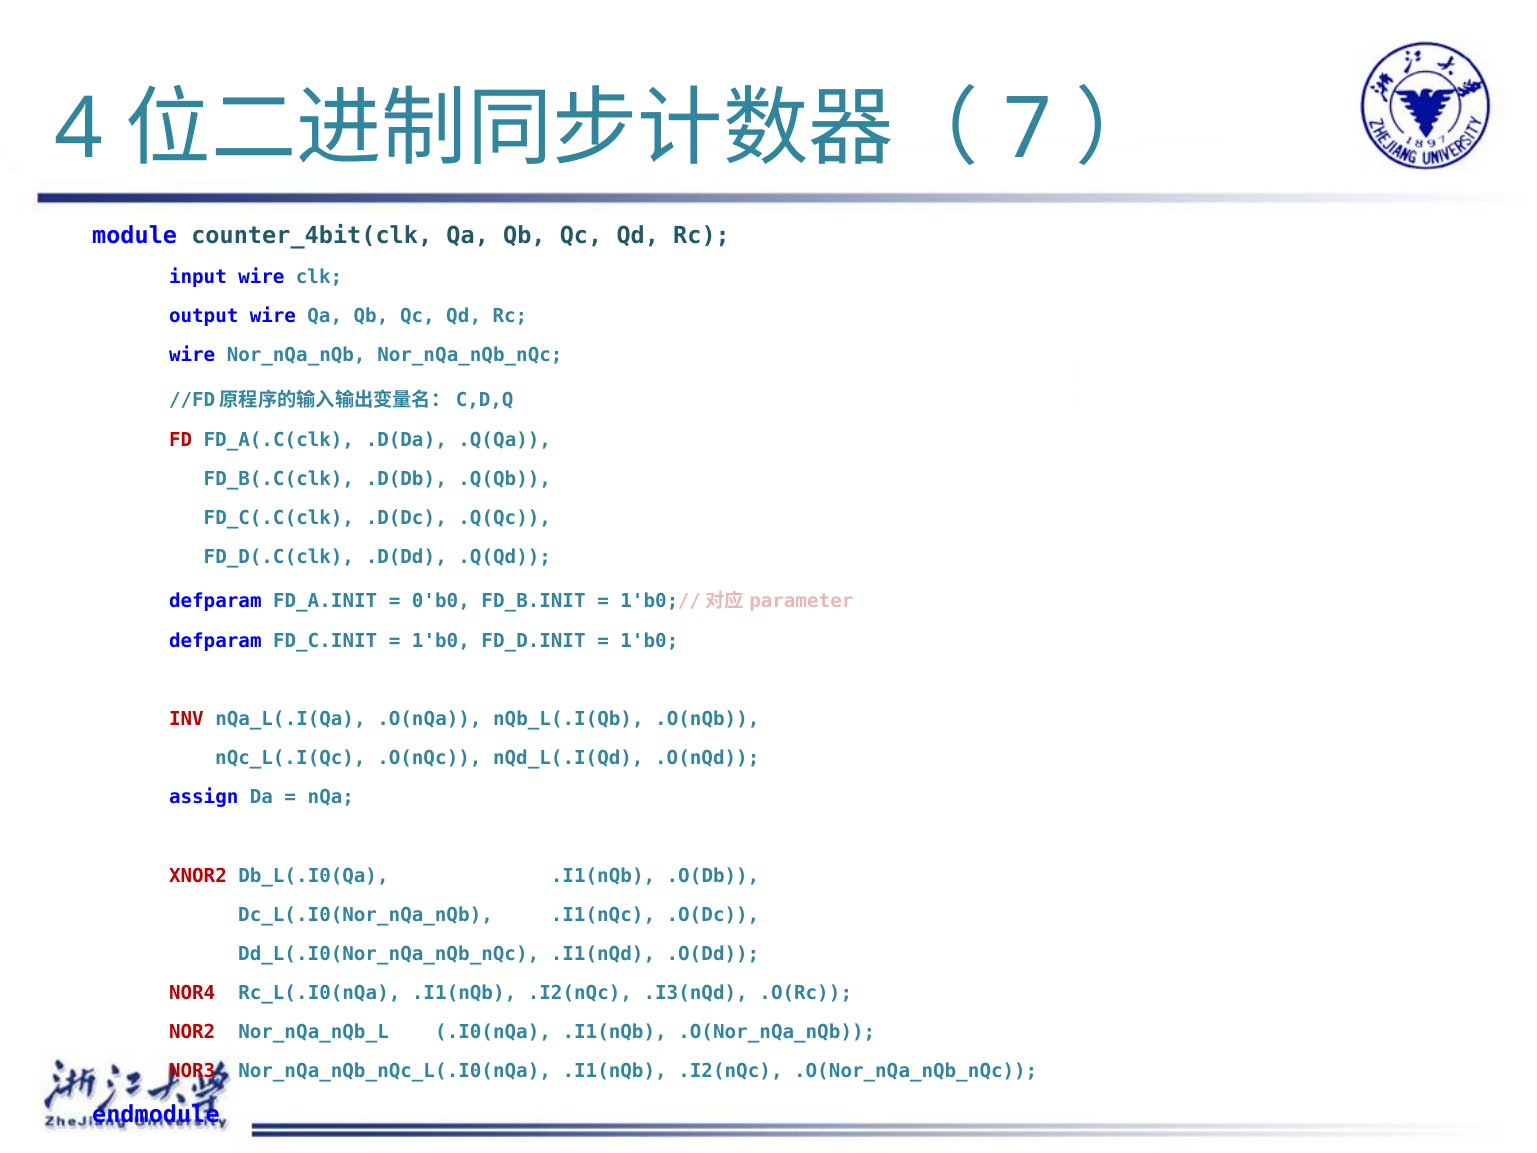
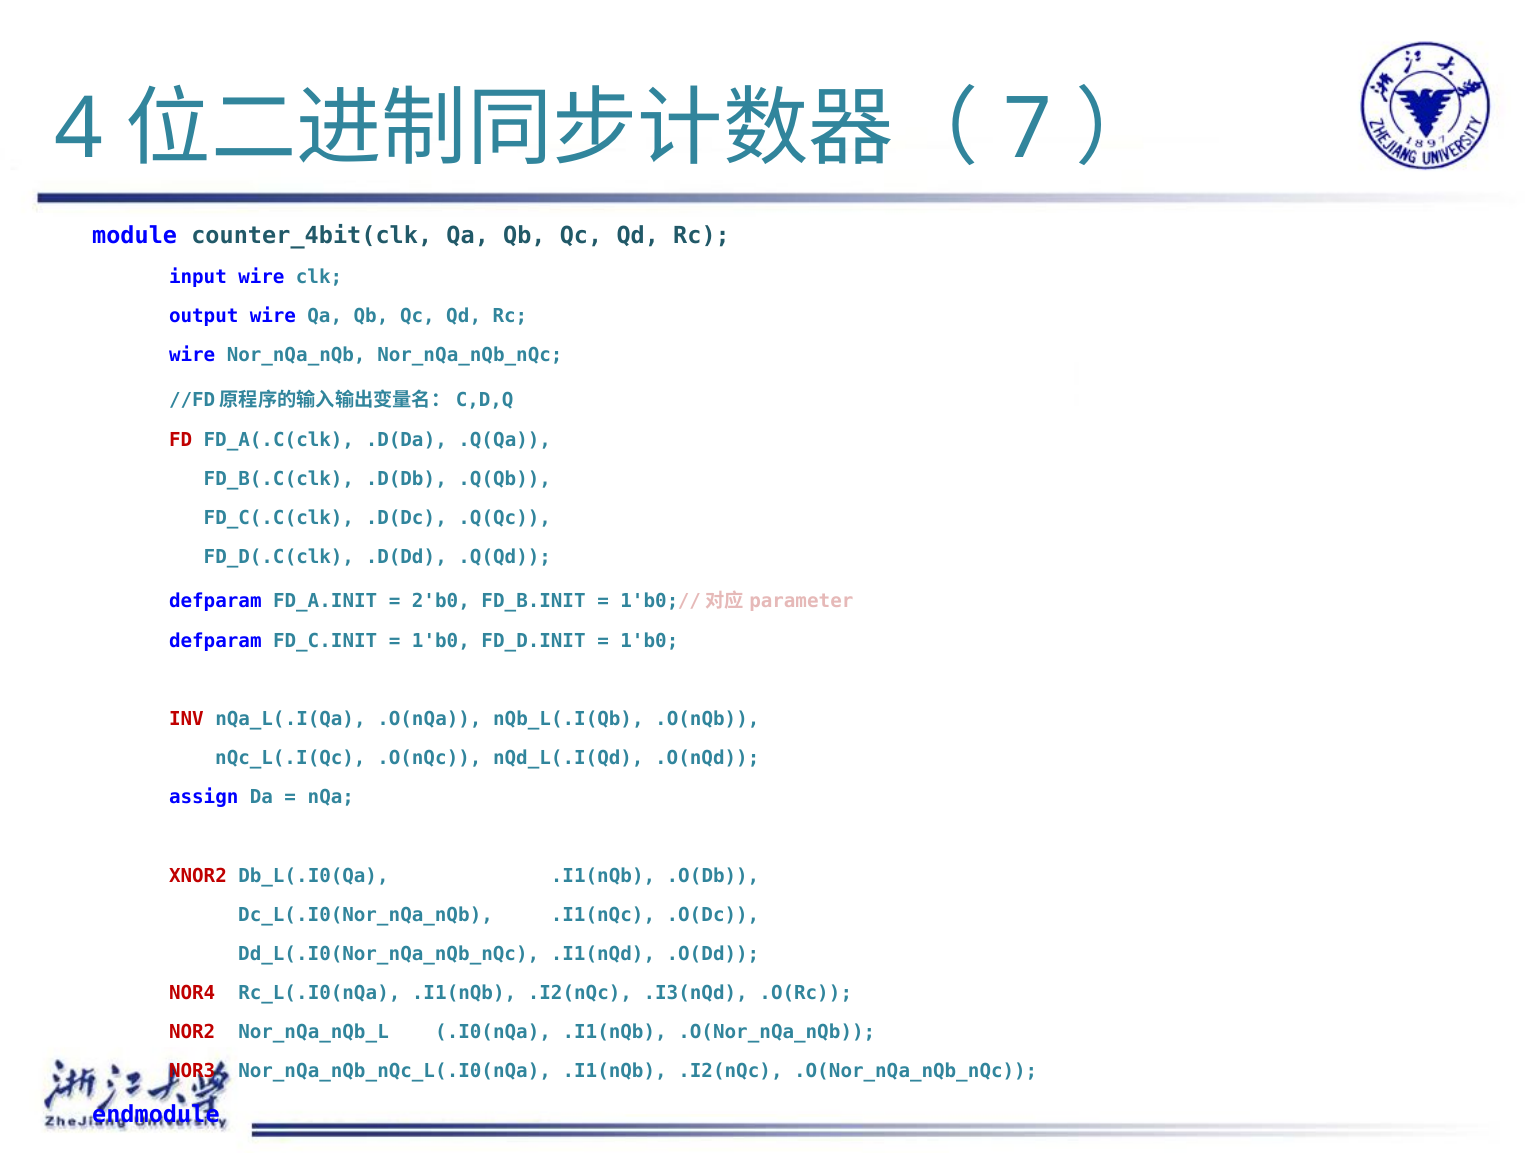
0'b0: 0'b0 -> 2'b0
